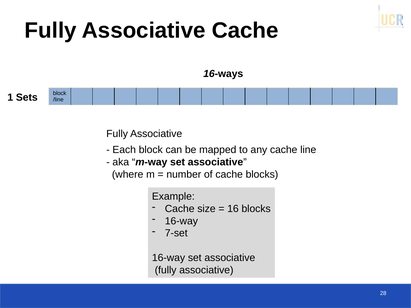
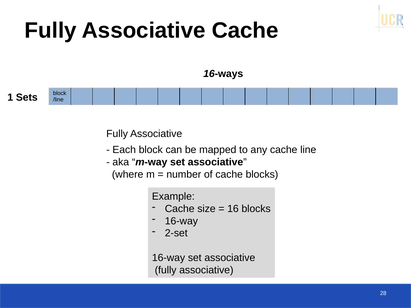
7-set: 7-set -> 2-set
